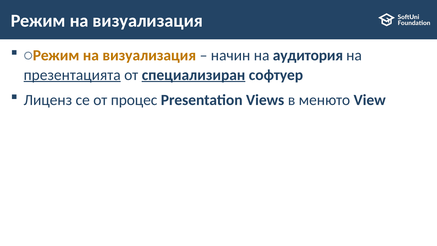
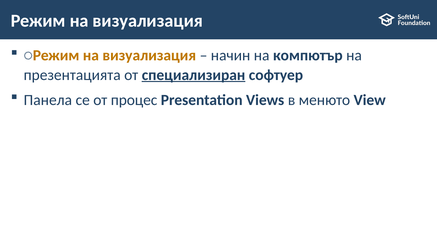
аудитория: аудитория -> компютър
презентацията underline: present -> none
Лиценз: Лиценз -> Панела
